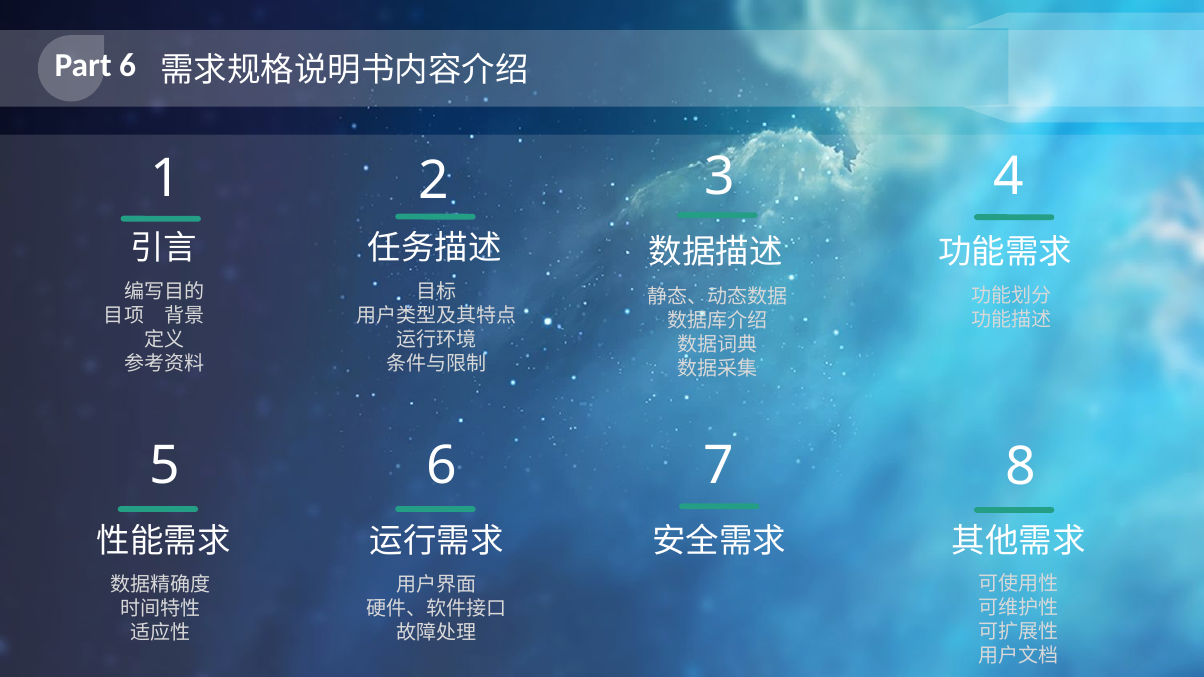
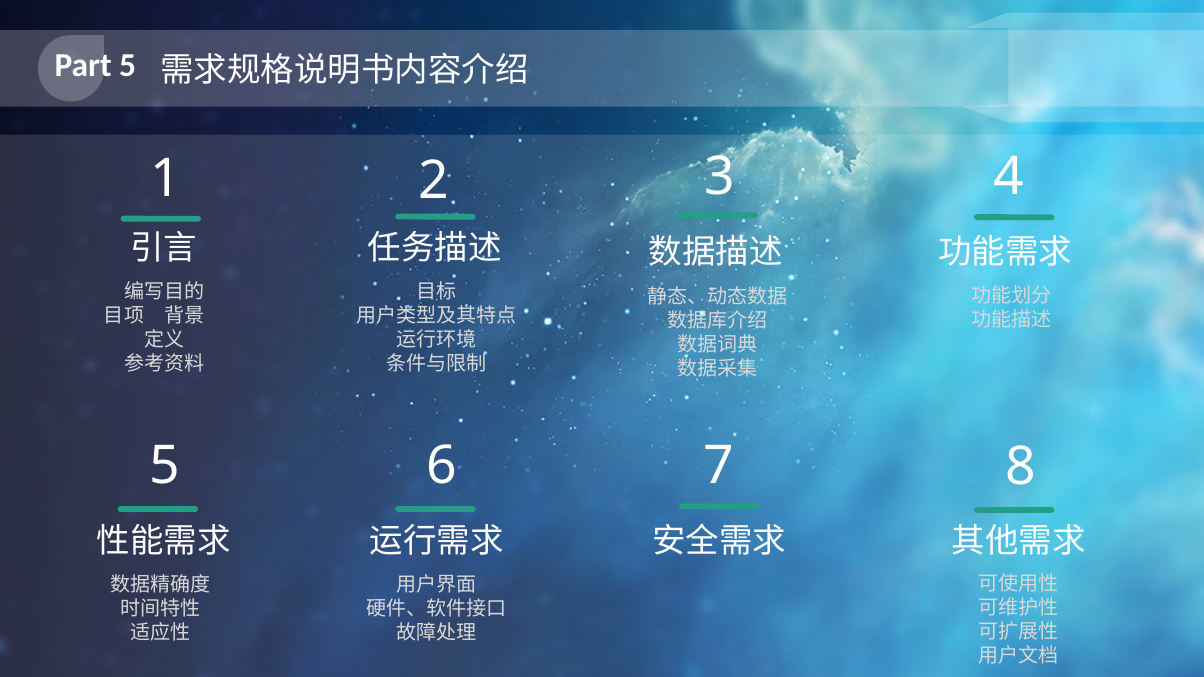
Part 6: 6 -> 5
